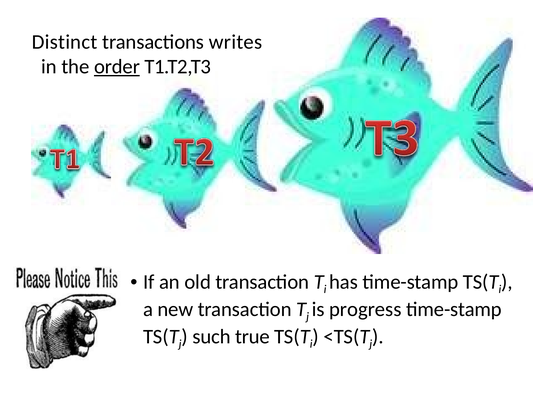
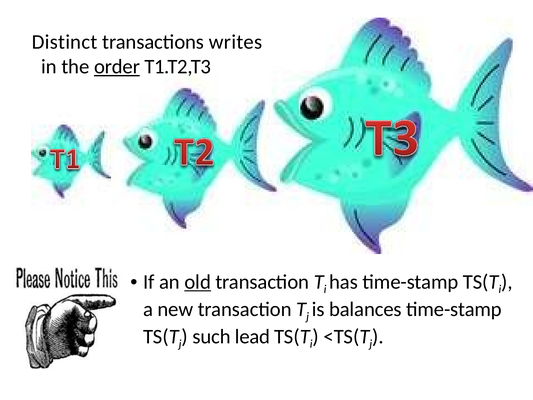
old underline: none -> present
progress: progress -> balances
true: true -> lead
